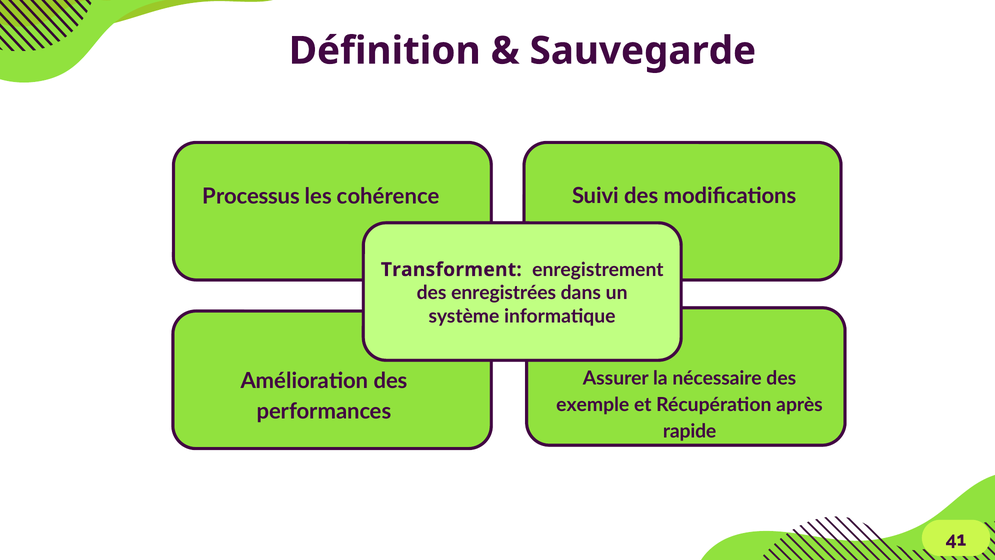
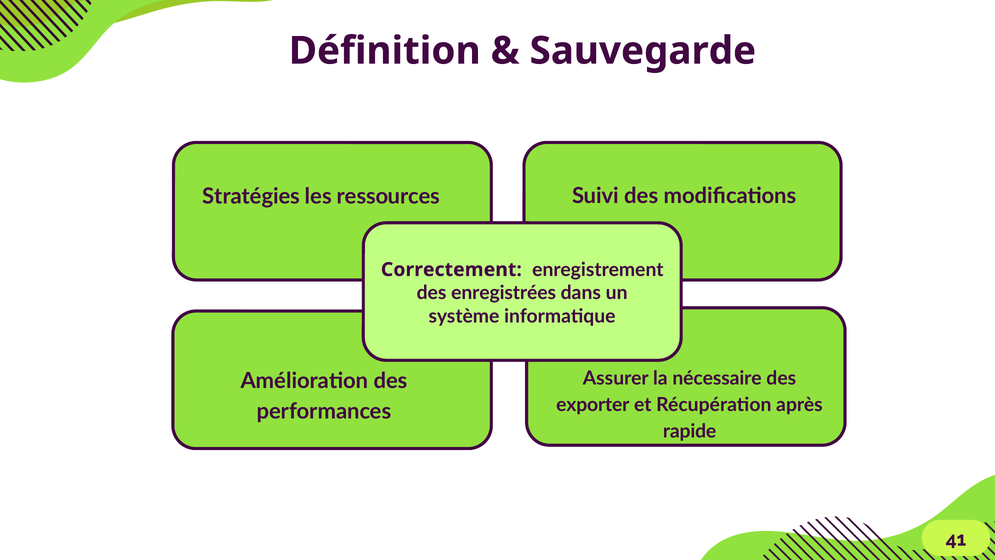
Processus: Processus -> Stratégies
cohérence: cohérence -> ressources
Transforment: Transforment -> Correctement
exemple: exemple -> exporter
